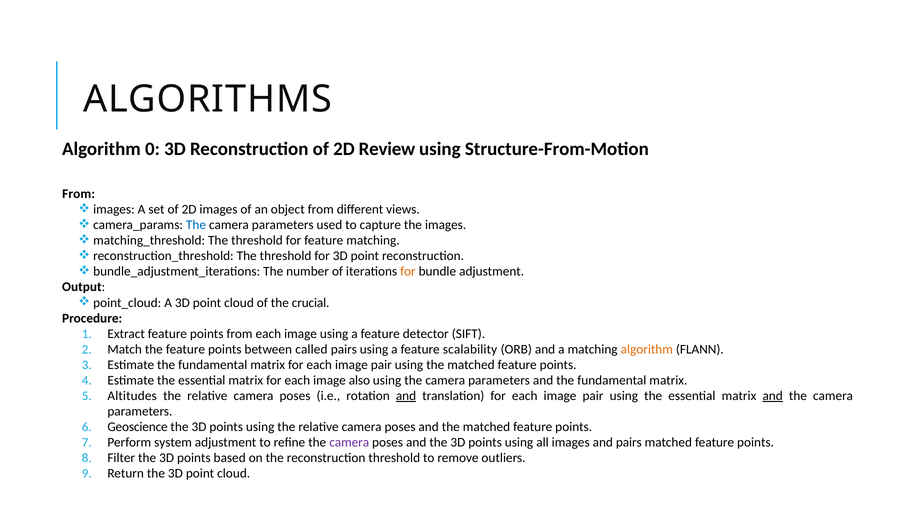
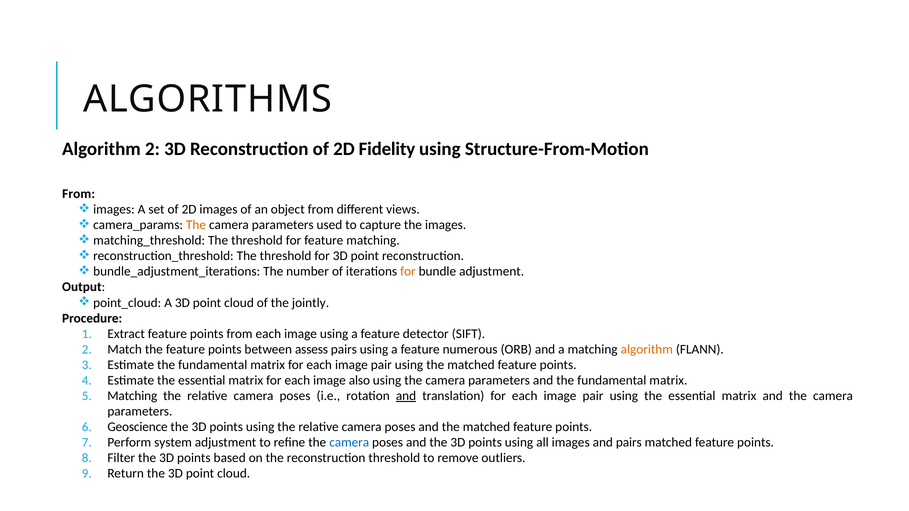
Algorithm 0: 0 -> 2
Review: Review -> Fidelity
The at (196, 225) colour: blue -> orange
crucial: crucial -> jointly
called: called -> assess
scalability: scalability -> numerous
Altitudes at (132, 396): Altitudes -> Matching
and at (773, 396) underline: present -> none
camera at (349, 442) colour: purple -> blue
